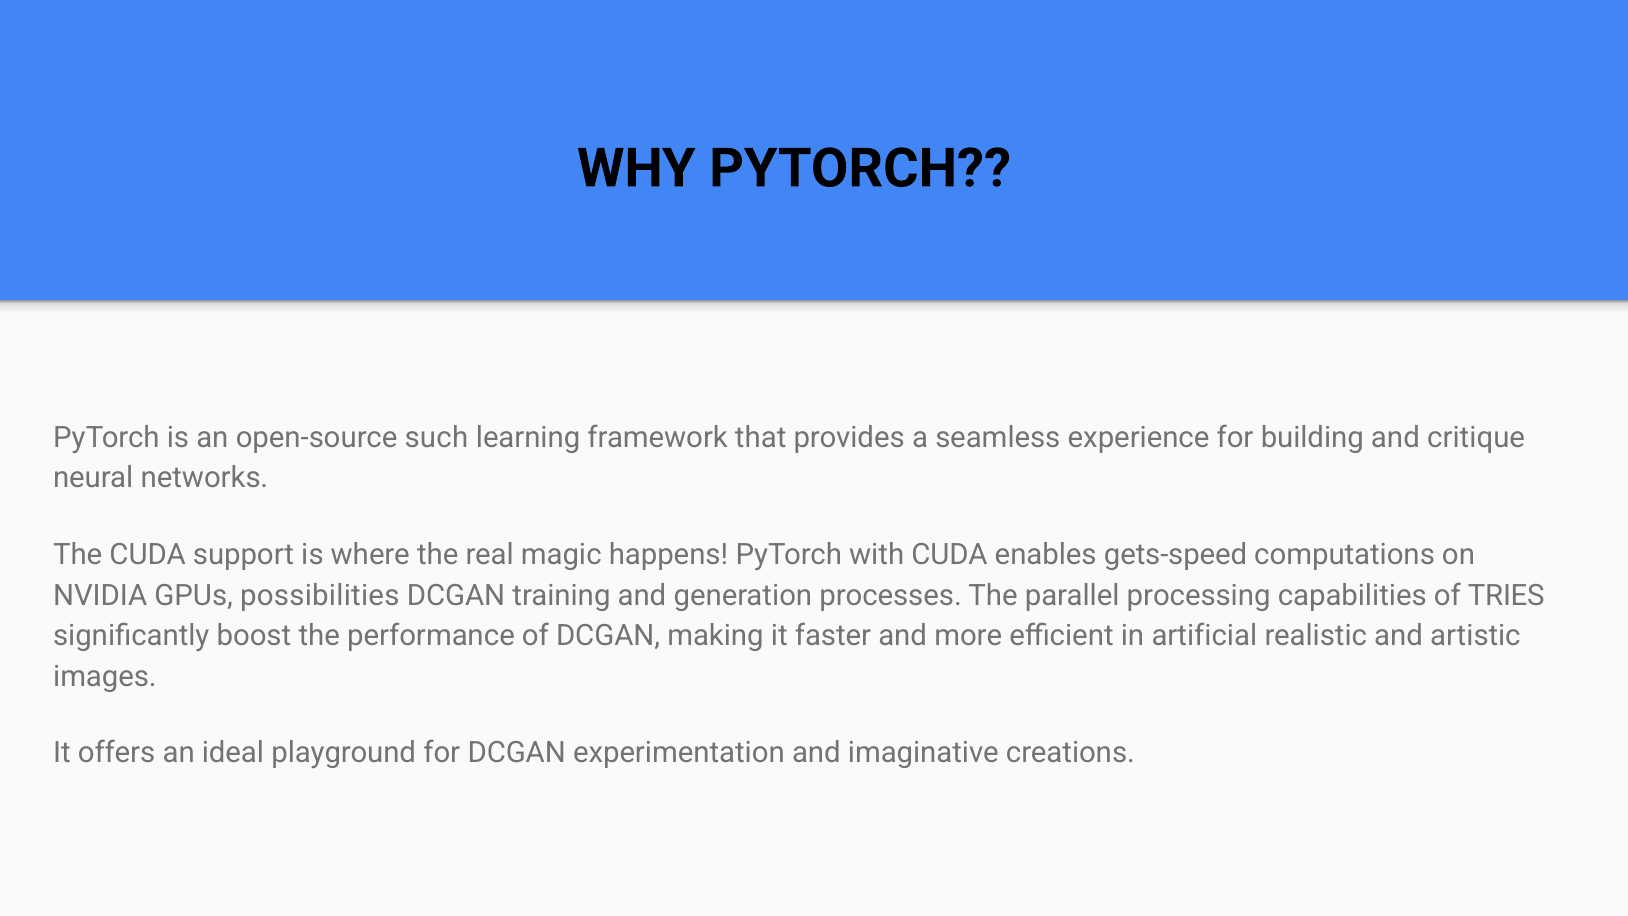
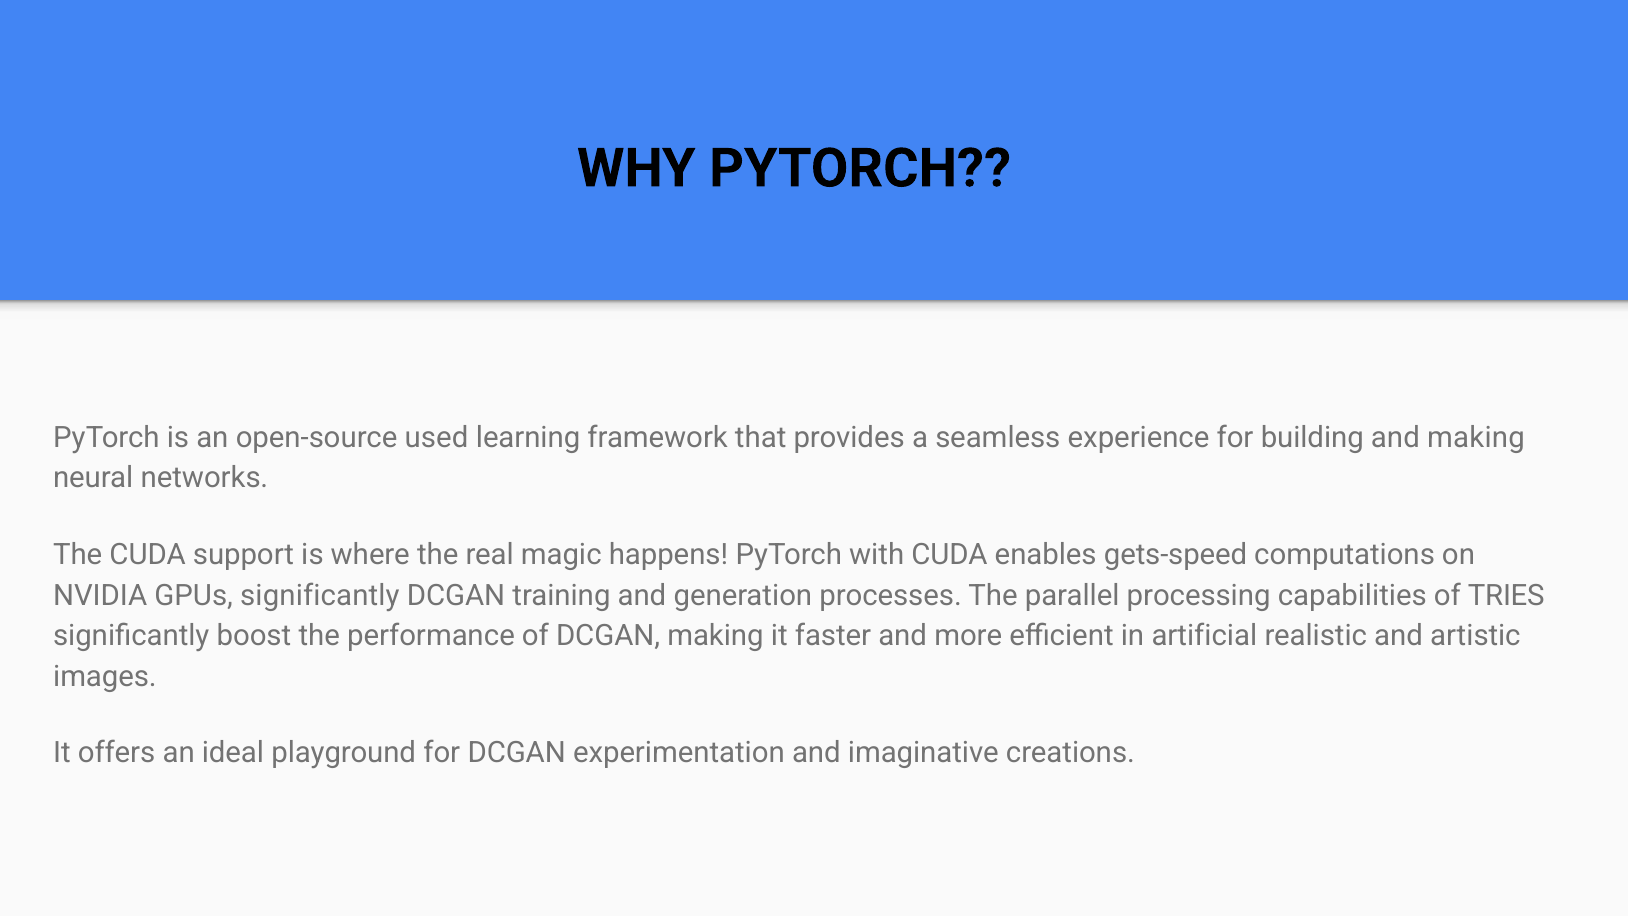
such: such -> used
and critique: critique -> making
GPUs possibilities: possibilities -> significantly
